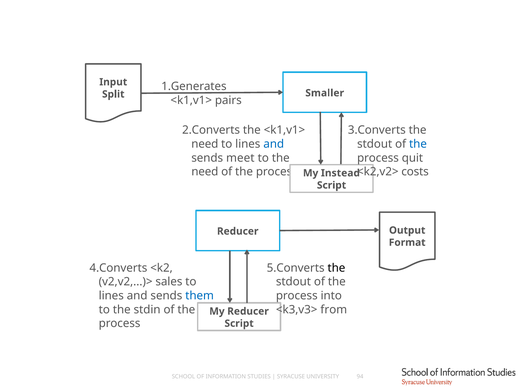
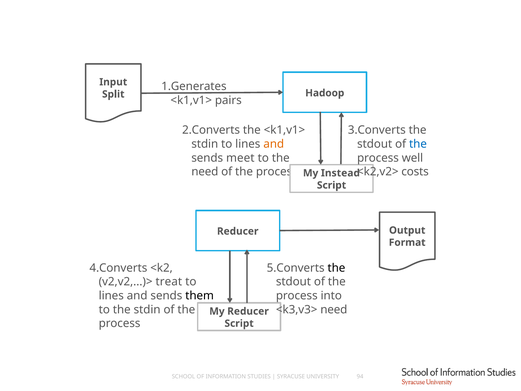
Smaller: Smaller -> Hadoop
need at (205, 144): need -> stdin
and at (274, 144) colour: blue -> orange
quit: quit -> well
sales: sales -> treat
them colour: blue -> black
<k3,v3> from: from -> need
